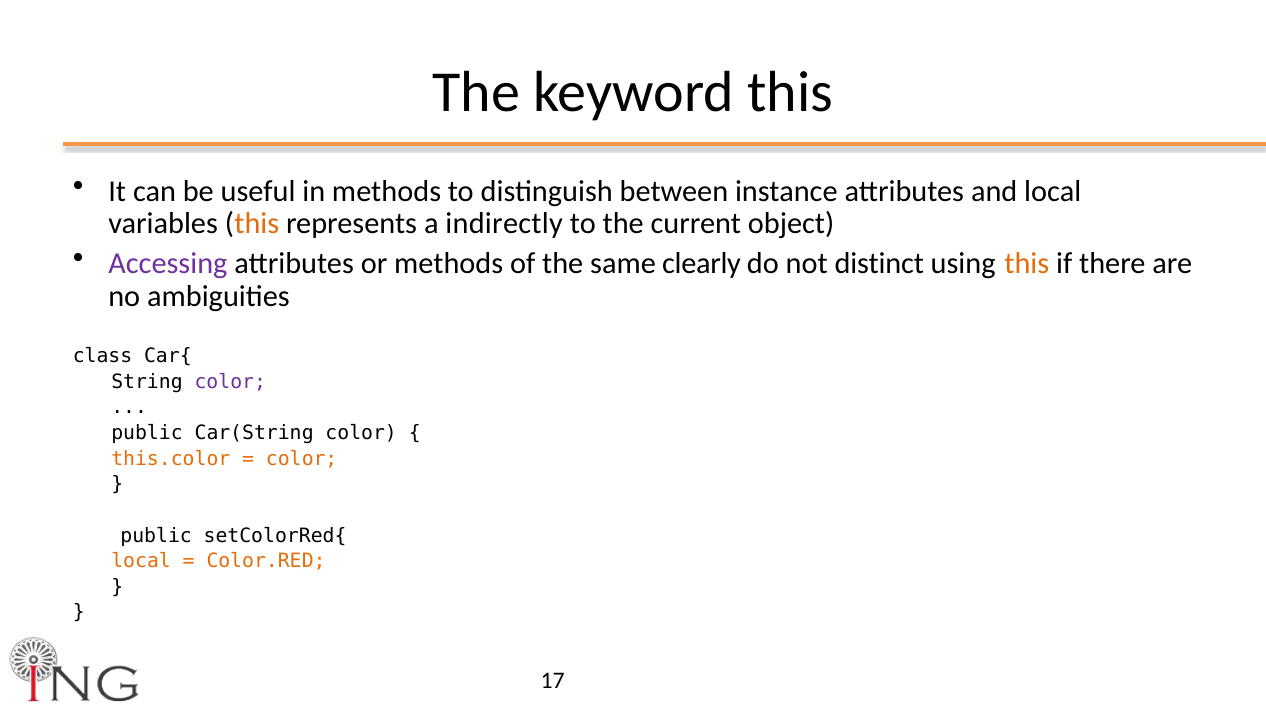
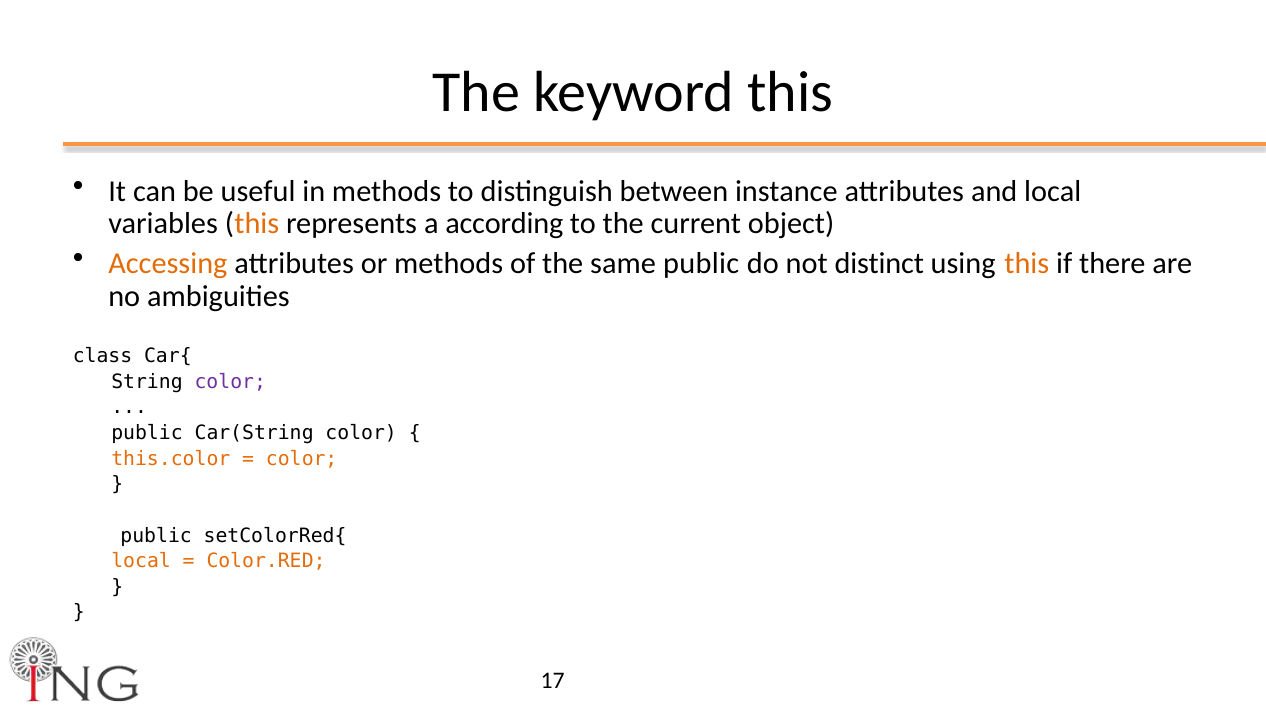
indirectly: indirectly -> according
Accessing colour: purple -> orange
same clearly: clearly -> public
